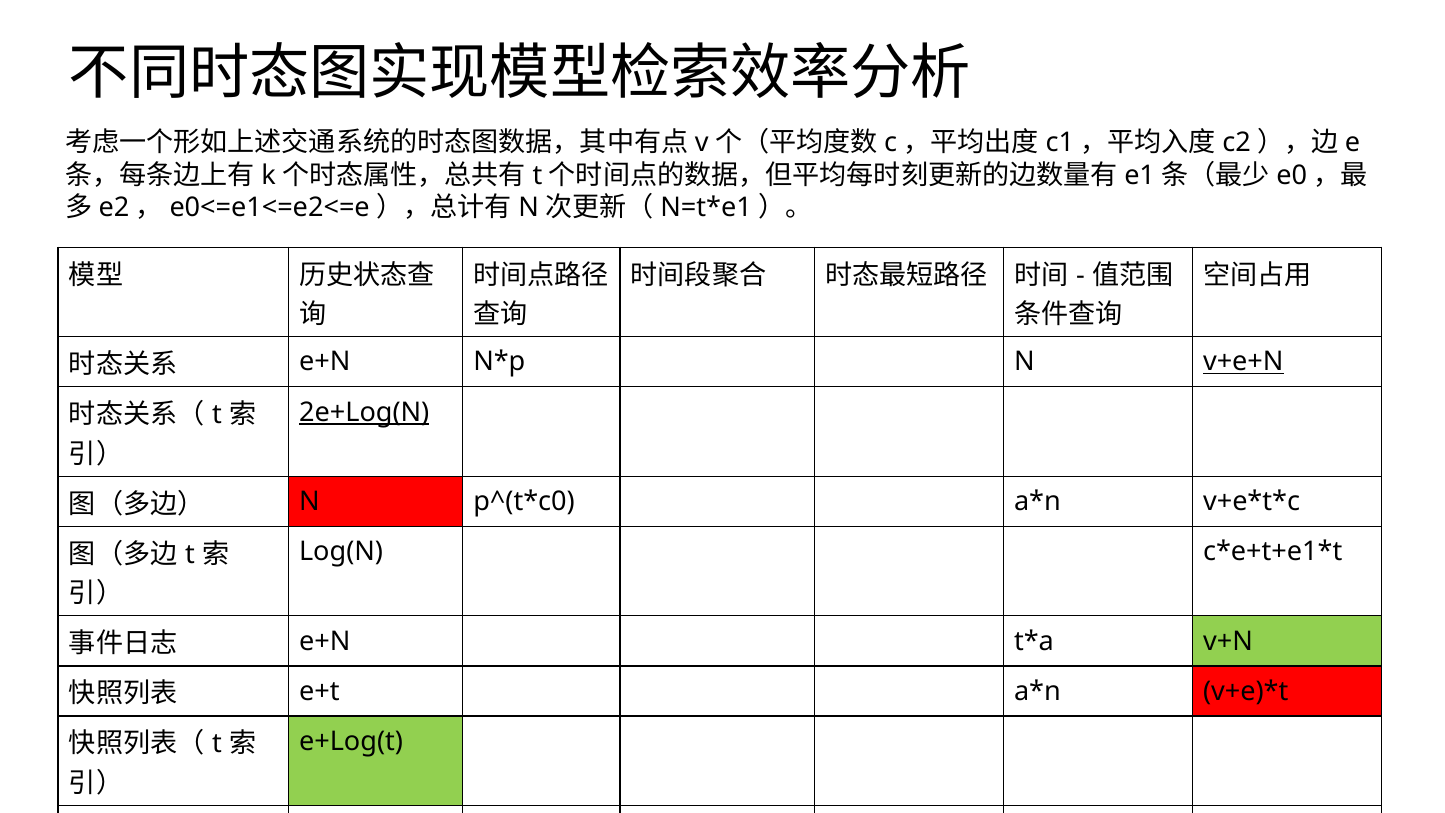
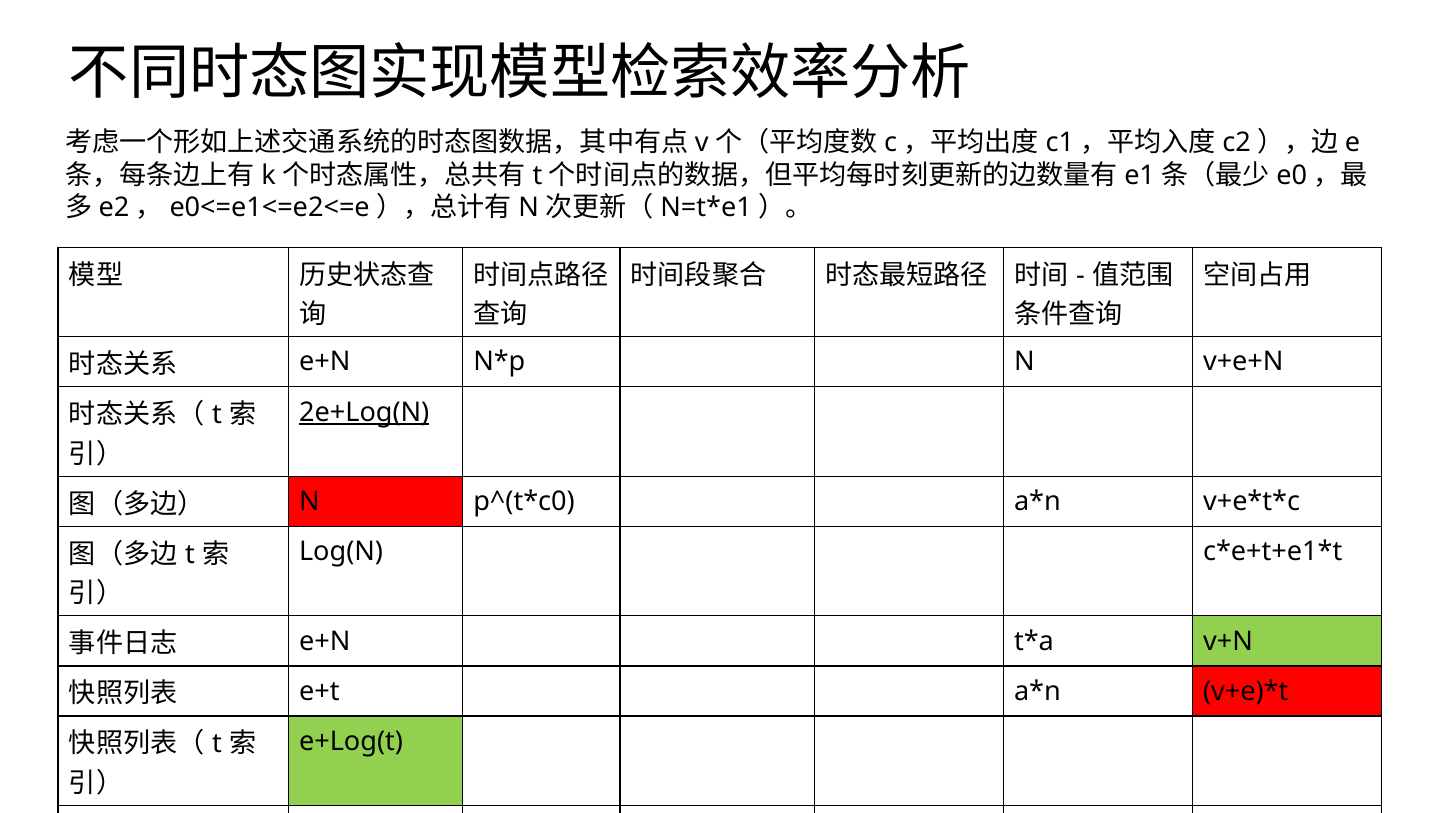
v+e+N at (1243, 362) underline: present -> none
